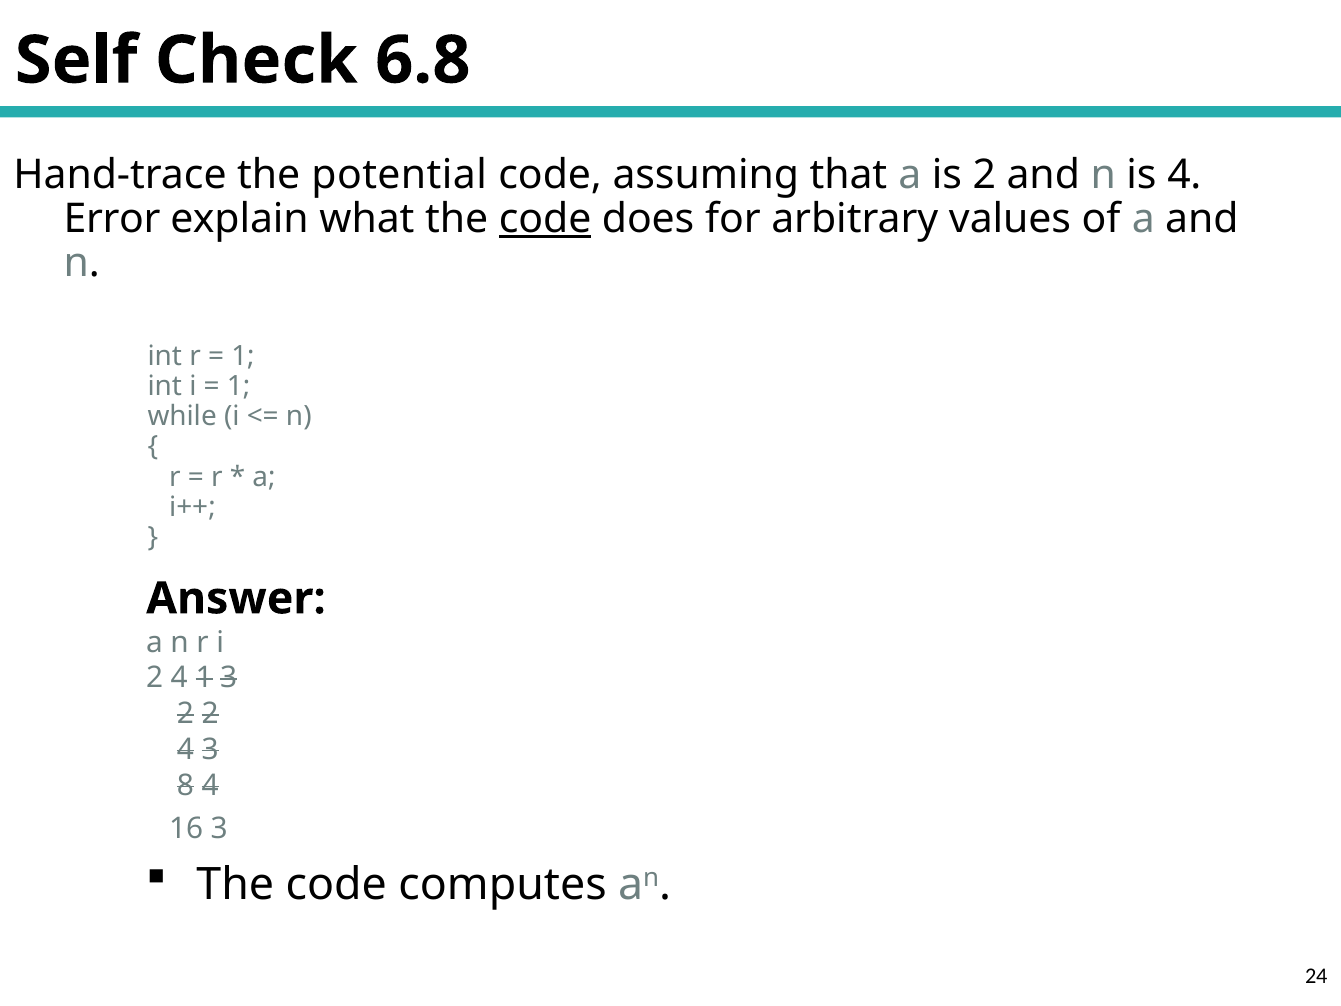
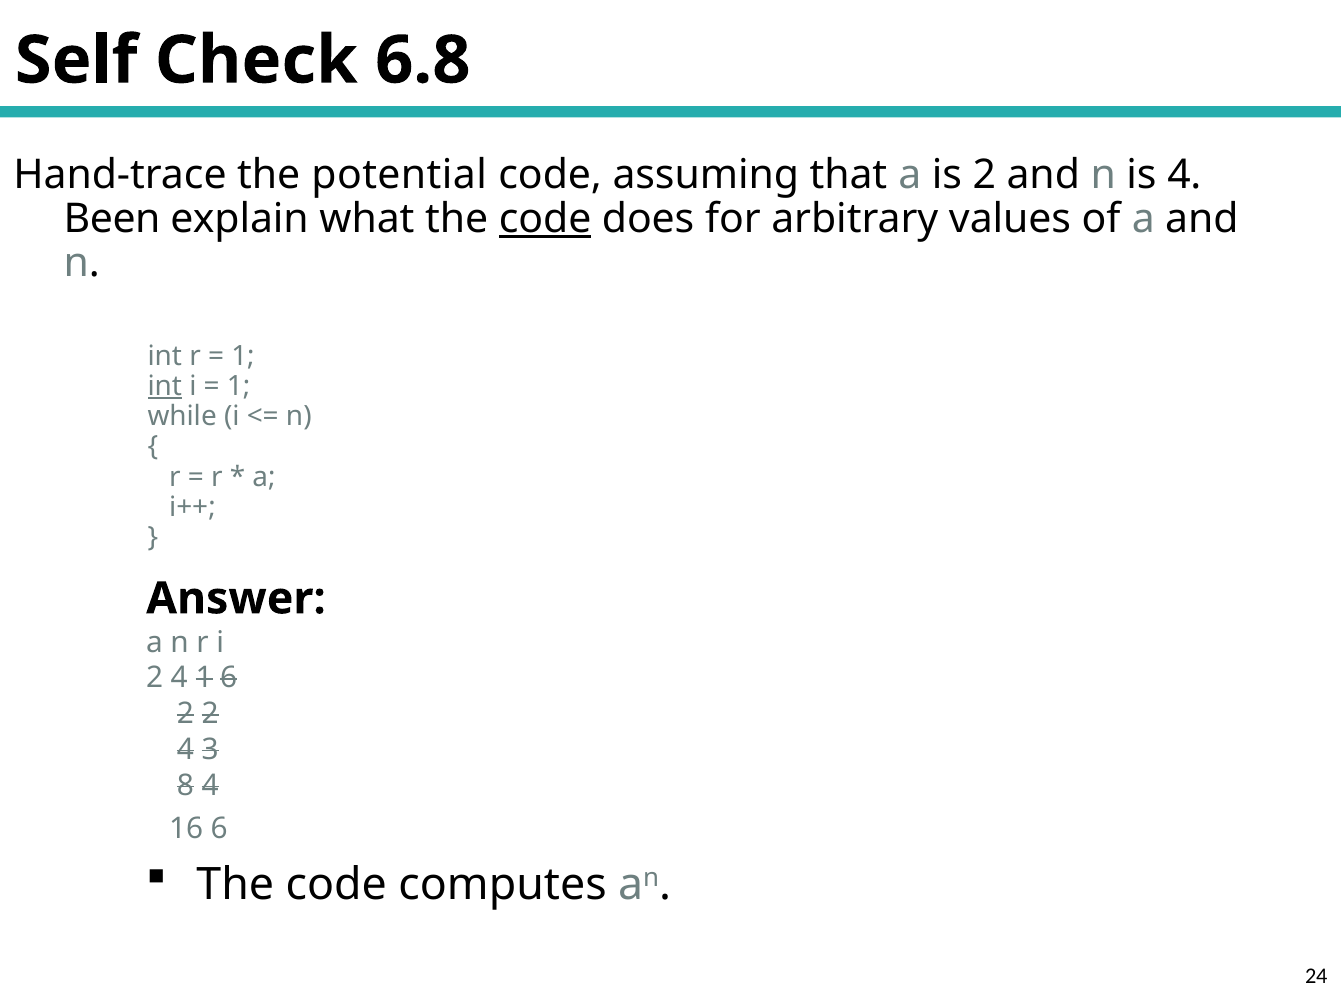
Error: Error -> Been
int at (165, 386) underline: none -> present
1 3: 3 -> 6
16 3: 3 -> 6
